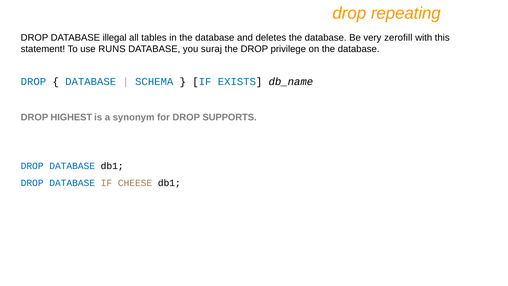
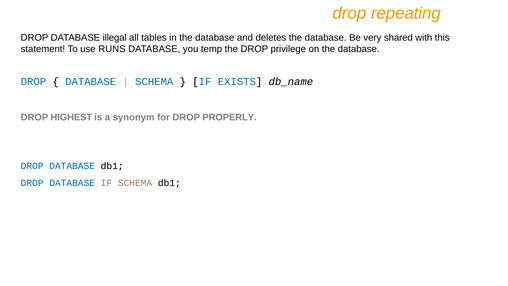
zerofill: zerofill -> shared
suraj: suraj -> temp
SUPPORTS: SUPPORTS -> PROPERLY
IF CHEESE: CHEESE -> SCHEMA
